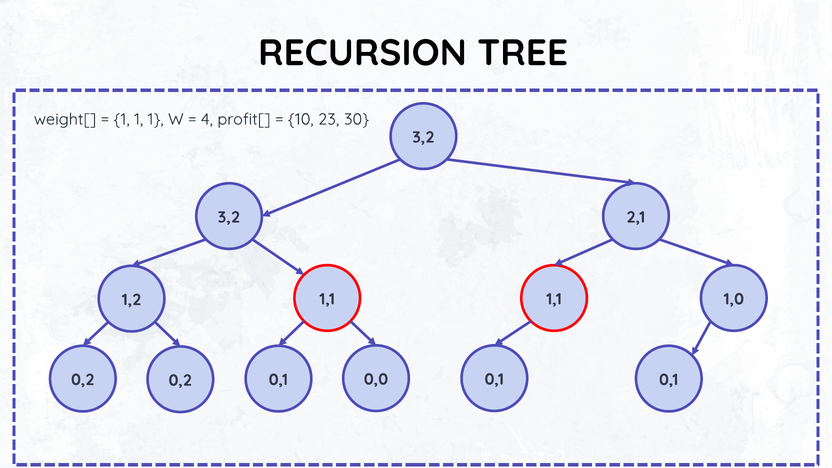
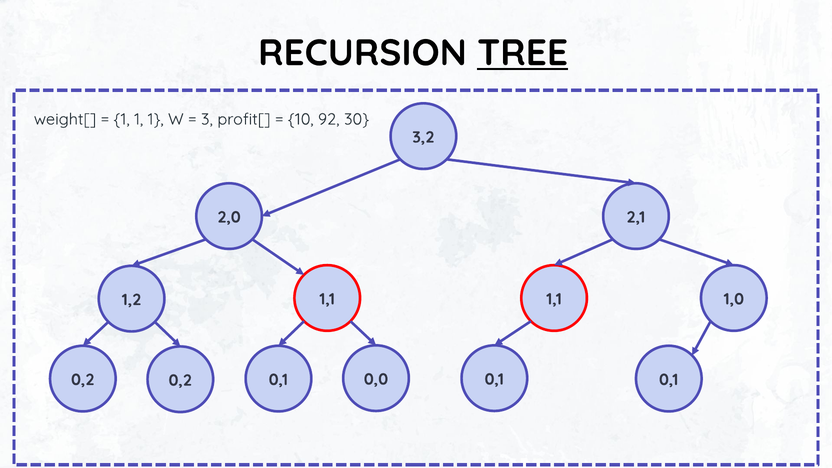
TREE underline: none -> present
4: 4 -> 3
23: 23 -> 92
3,2 at (229, 217): 3,2 -> 2,0
